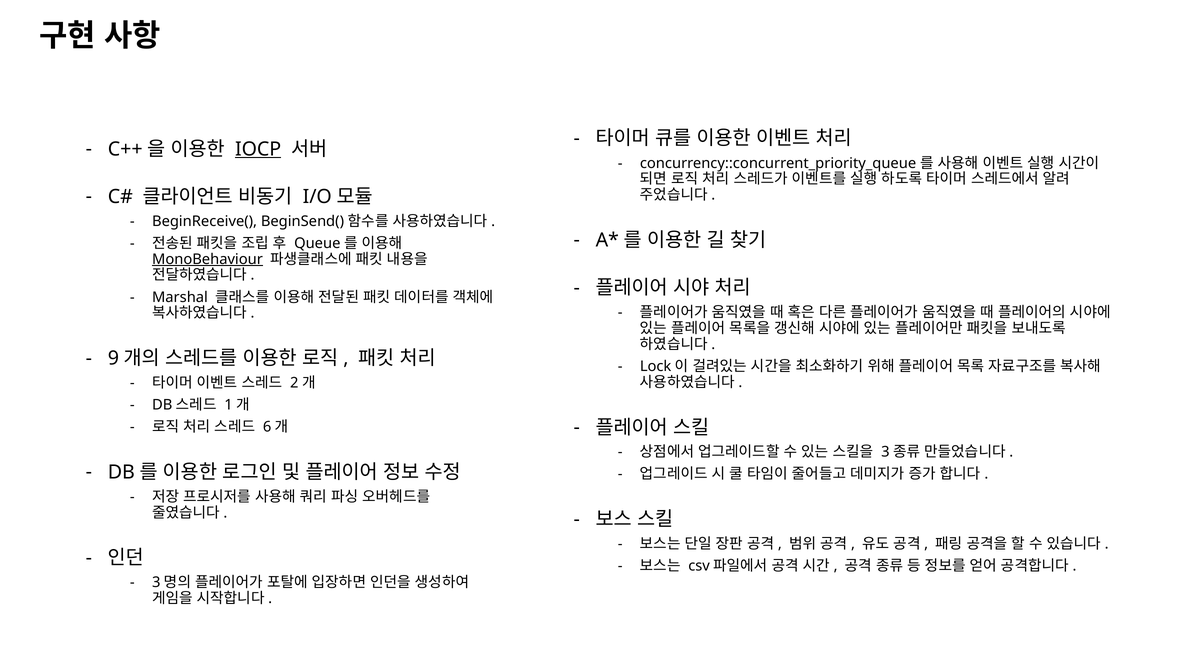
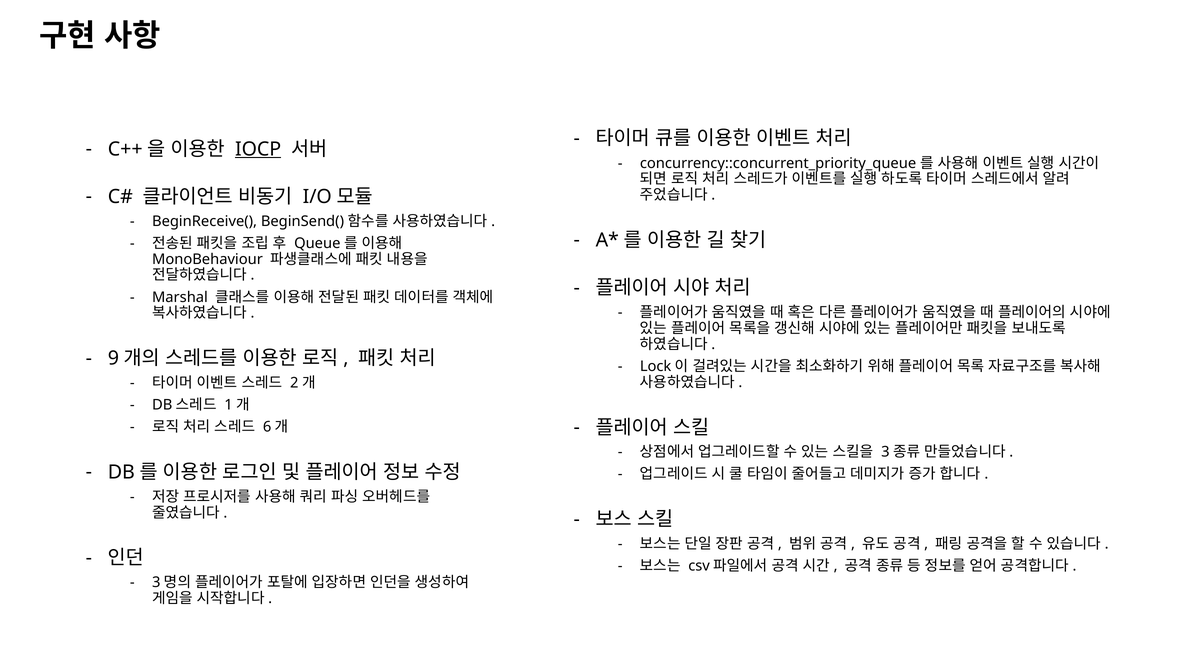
MonoBehaviour underline: present -> none
